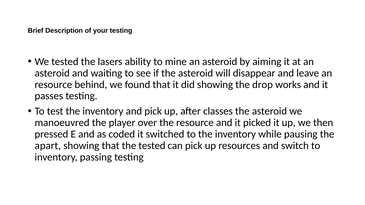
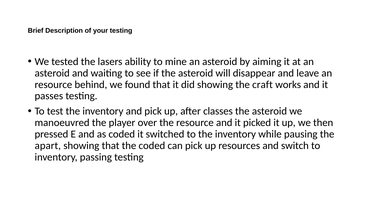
drop: drop -> craft
the tested: tested -> coded
